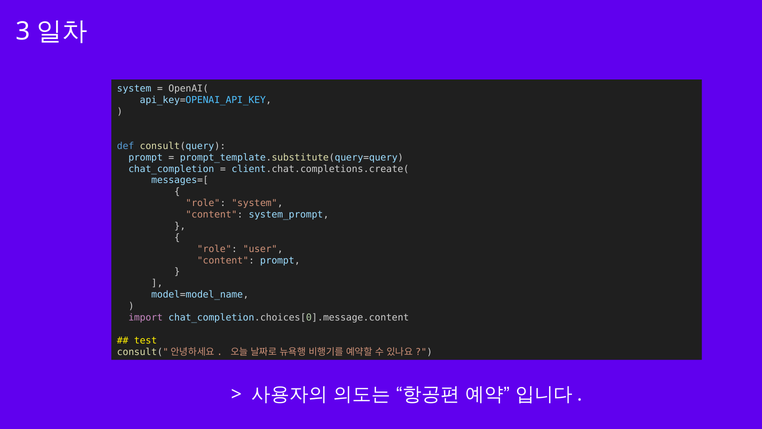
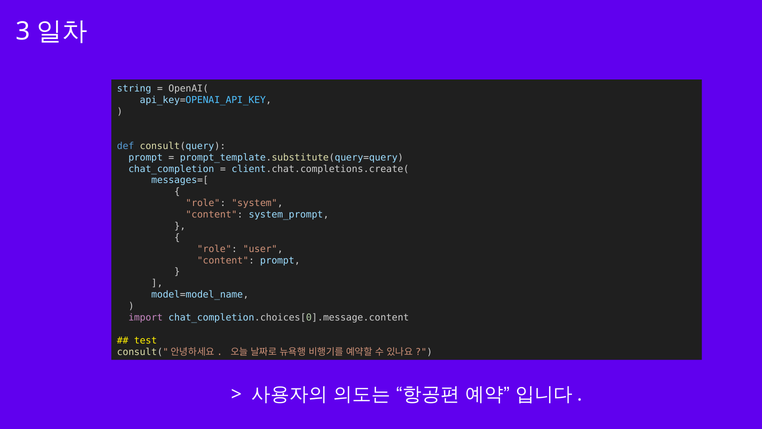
system at (134, 89): system -> string
